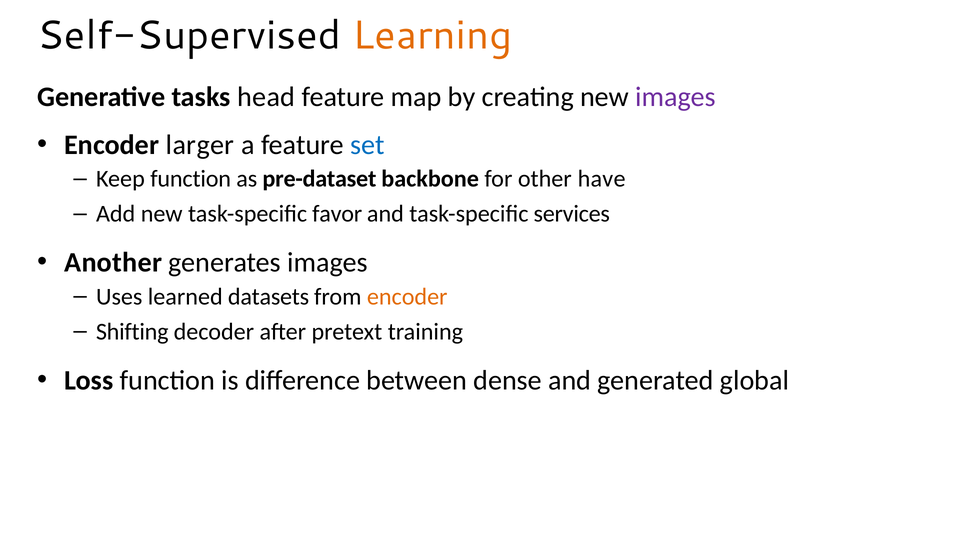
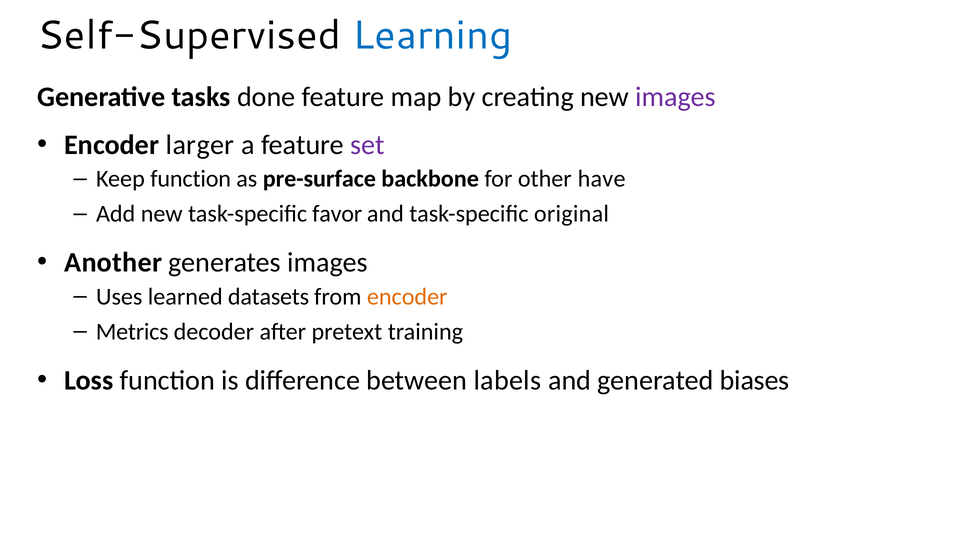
Learning colour: orange -> blue
head: head -> done
set colour: blue -> purple
pre-dataset: pre-dataset -> pre-surface
services: services -> original
Shifting: Shifting -> Metrics
dense: dense -> labels
global: global -> biases
